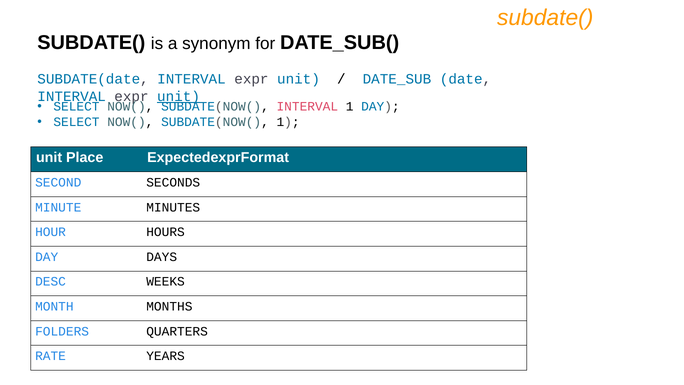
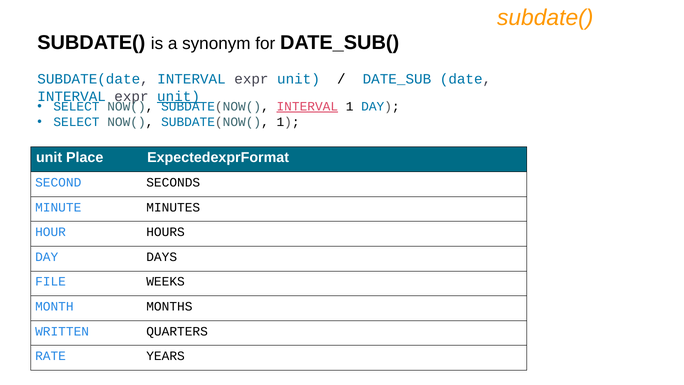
INTERVAL at (307, 107) underline: none -> present
DESC: DESC -> FILE
FOLDERS: FOLDERS -> WRITTEN
